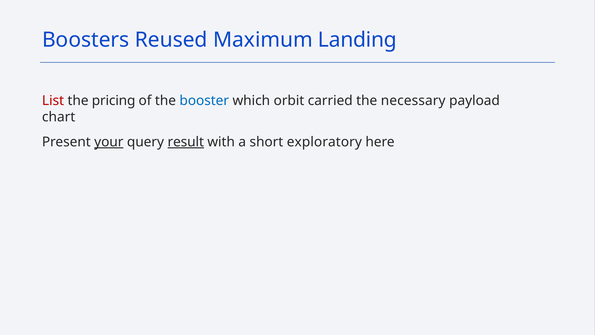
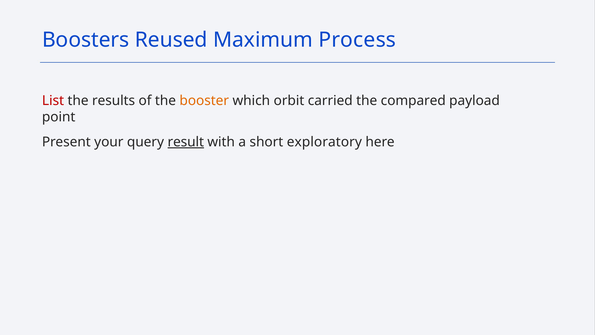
Landing: Landing -> Process
pricing: pricing -> results
booster colour: blue -> orange
necessary: necessary -> compared
chart: chart -> point
your underline: present -> none
